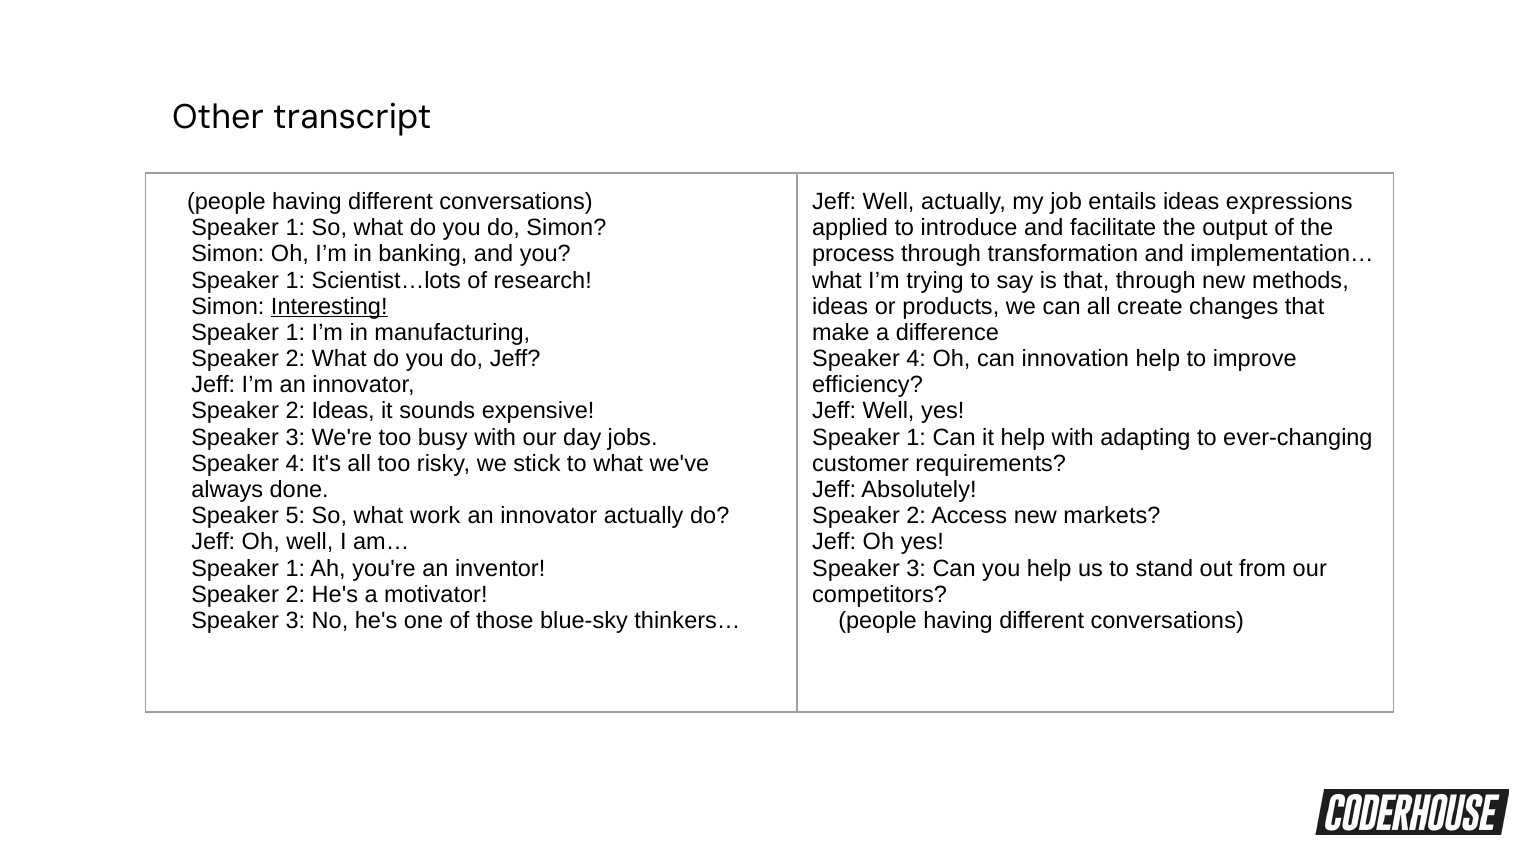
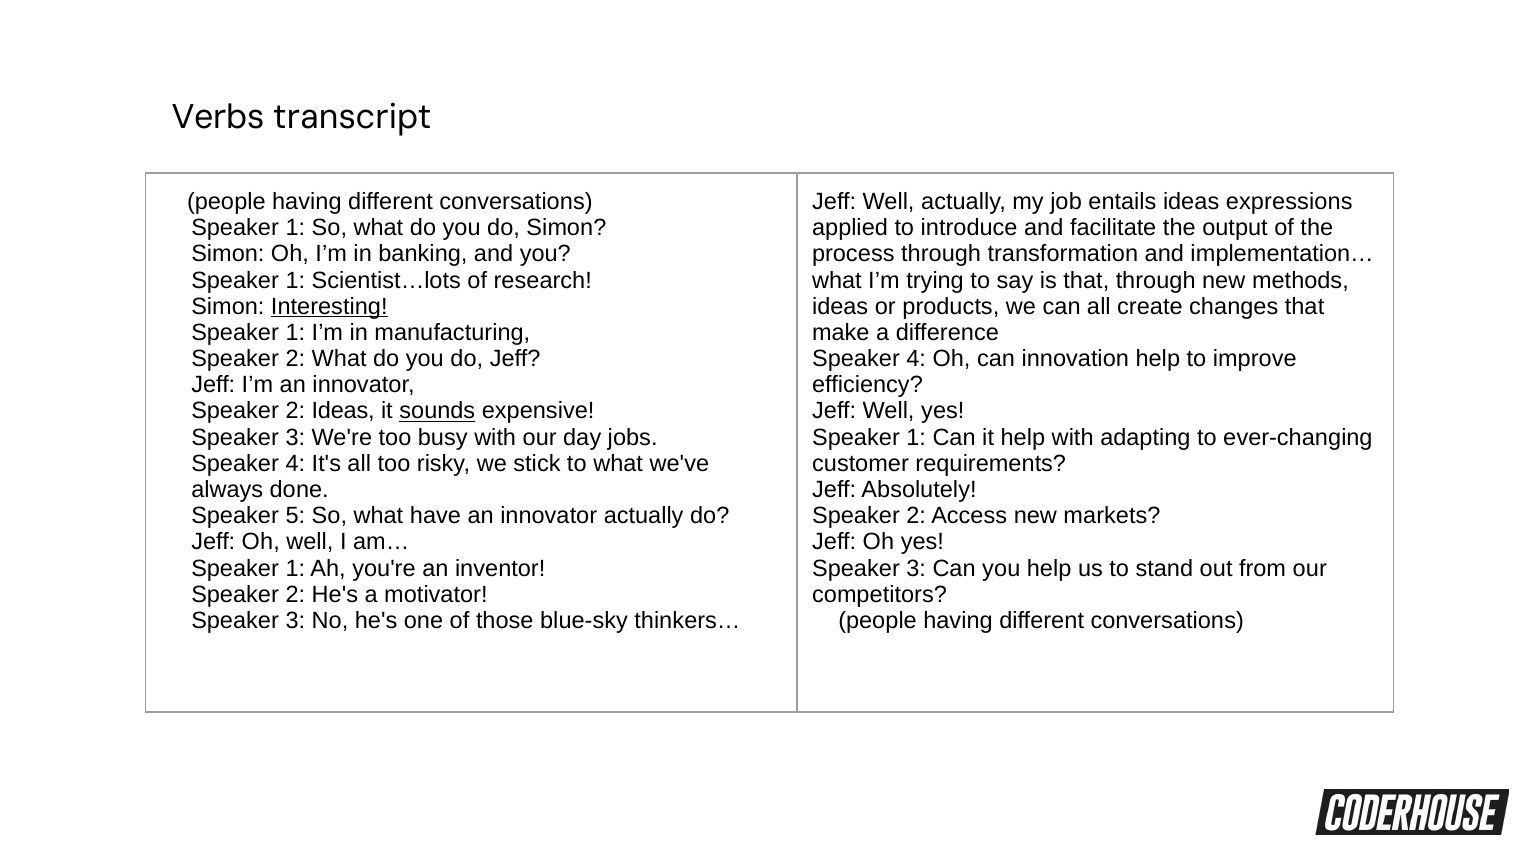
Other: Other -> Verbs
sounds underline: none -> present
work: work -> have
